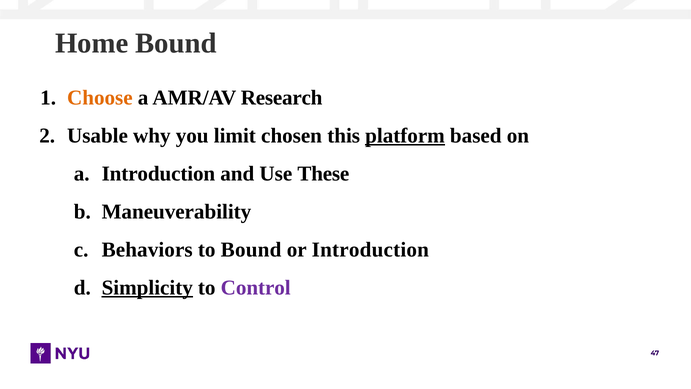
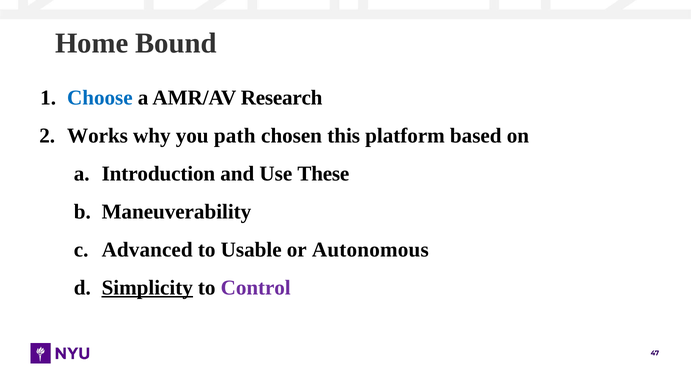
Choose colour: orange -> blue
Usable: Usable -> Works
limit: limit -> path
platform underline: present -> none
Behaviors: Behaviors -> Advanced
to Bound: Bound -> Usable
or Introduction: Introduction -> Autonomous
